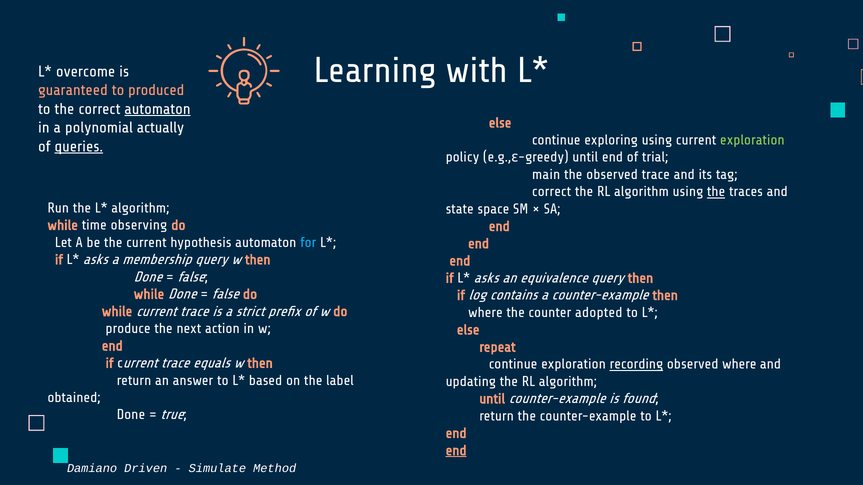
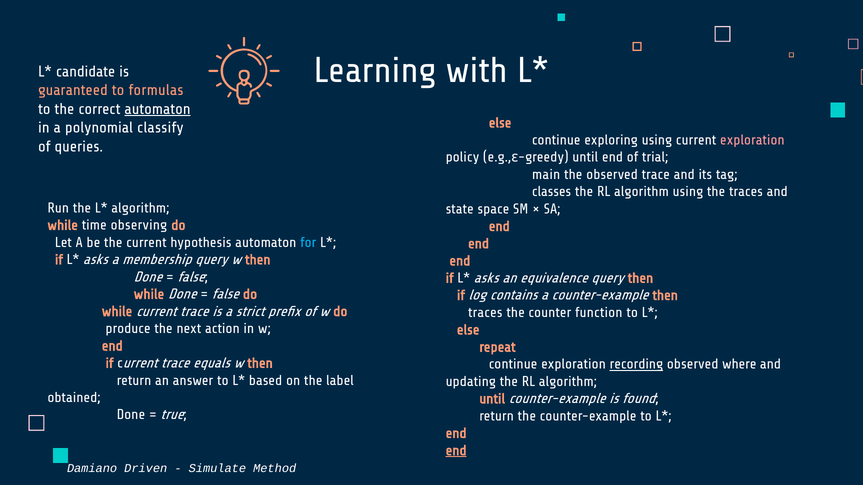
overcome: overcome -> candidate
produced: produced -> formulas
actually: actually -> classify
exploration at (752, 140) colour: light green -> pink
queries underline: present -> none
correct at (552, 192): correct -> classes
the at (716, 192) underline: present -> none
where at (485, 313): where -> traces
adopted: adopted -> function
